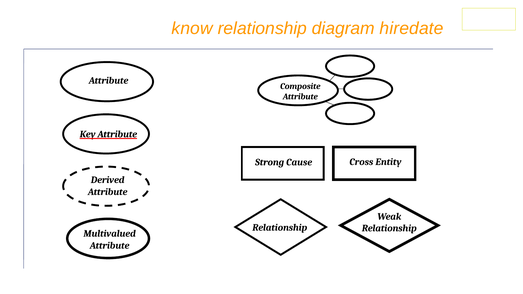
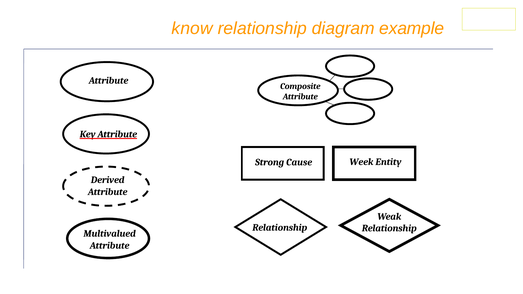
hiredate: hiredate -> example
Cross: Cross -> Week
